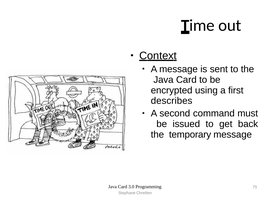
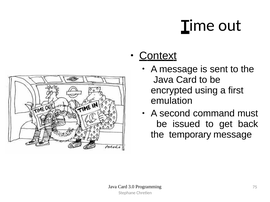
describes: describes -> emulation
